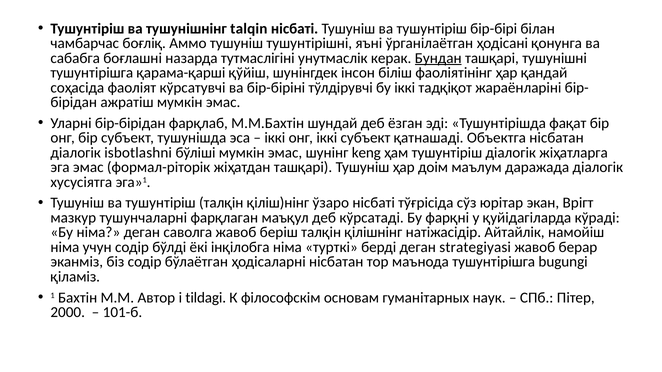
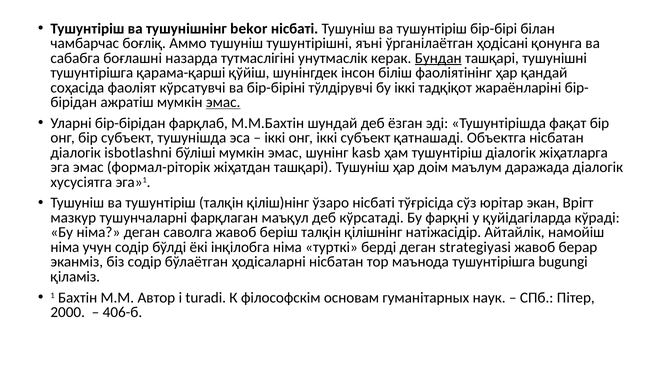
talqin: talqin -> bekor
эмас at (223, 102) underline: none -> present
keng: keng -> kasb
tildagi: tildagi -> turadi
101-б: 101-б -> 406-б
